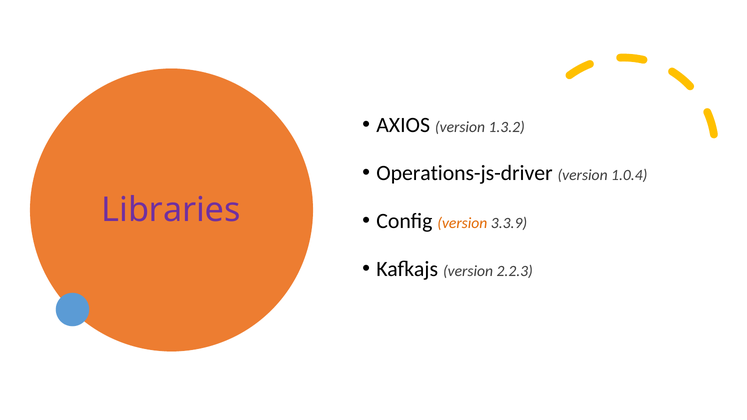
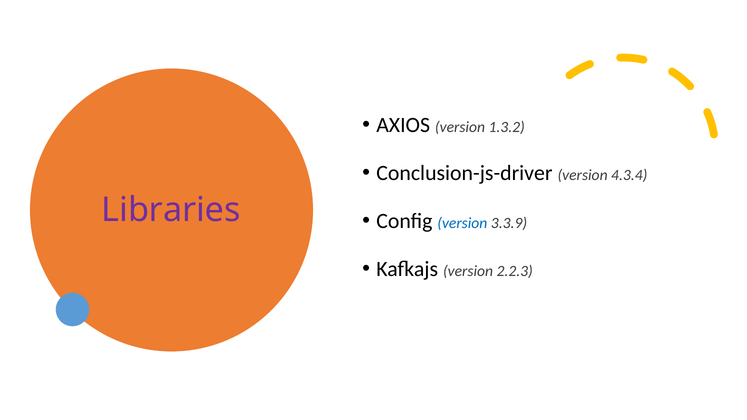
Operations-js-driver: Operations-js-driver -> Conclusion-js-driver
1.0.4: 1.0.4 -> 4.3.4
version at (462, 223) colour: orange -> blue
